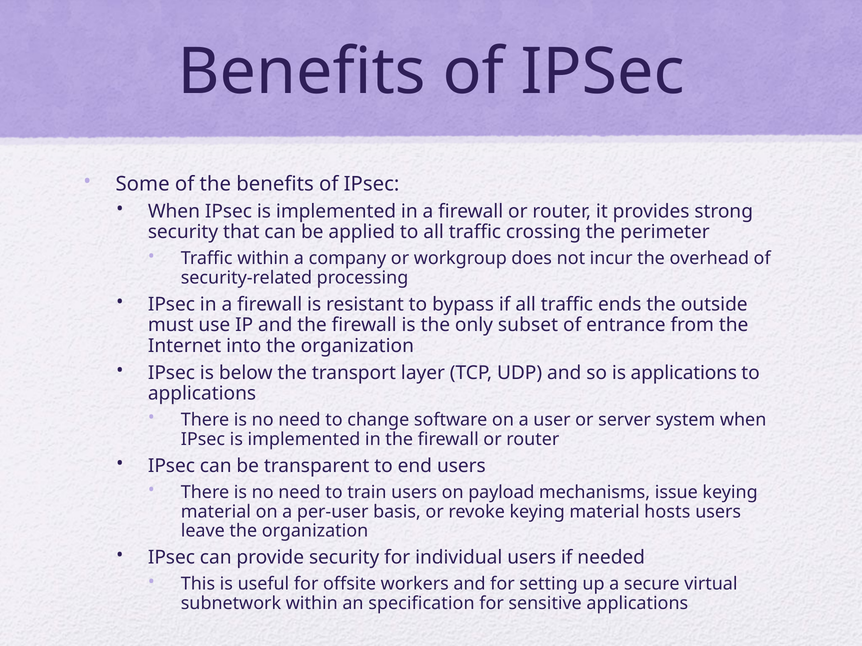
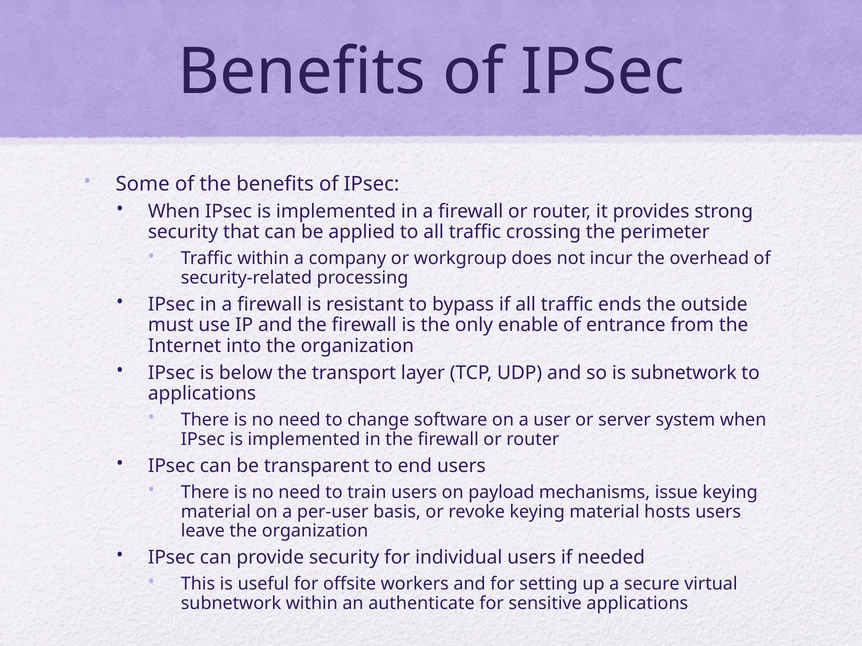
subset: subset -> enable
is applications: applications -> subnetwork
specification: specification -> authenticate
